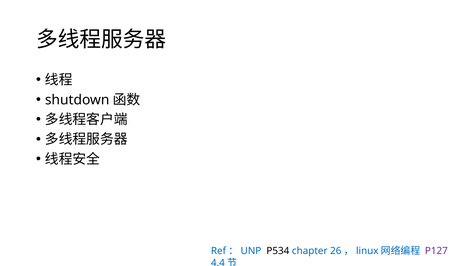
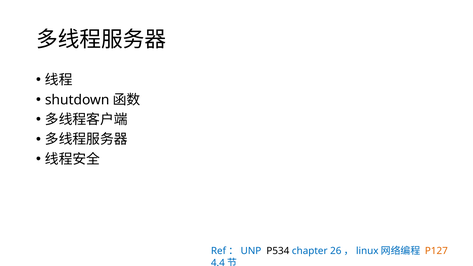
P127 colour: purple -> orange
